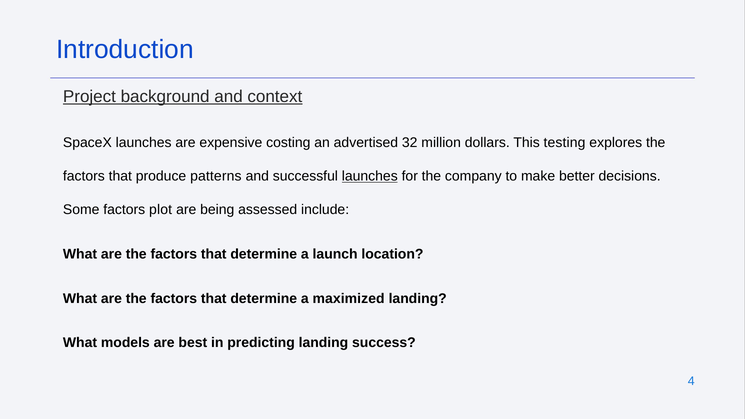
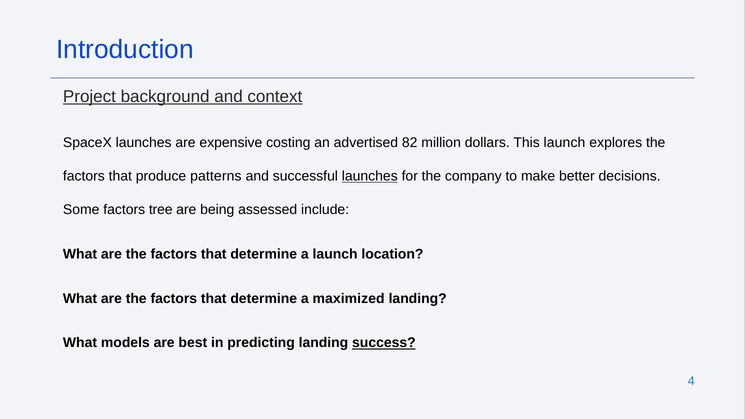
32: 32 -> 82
This testing: testing -> launch
plot: plot -> tree
success underline: none -> present
